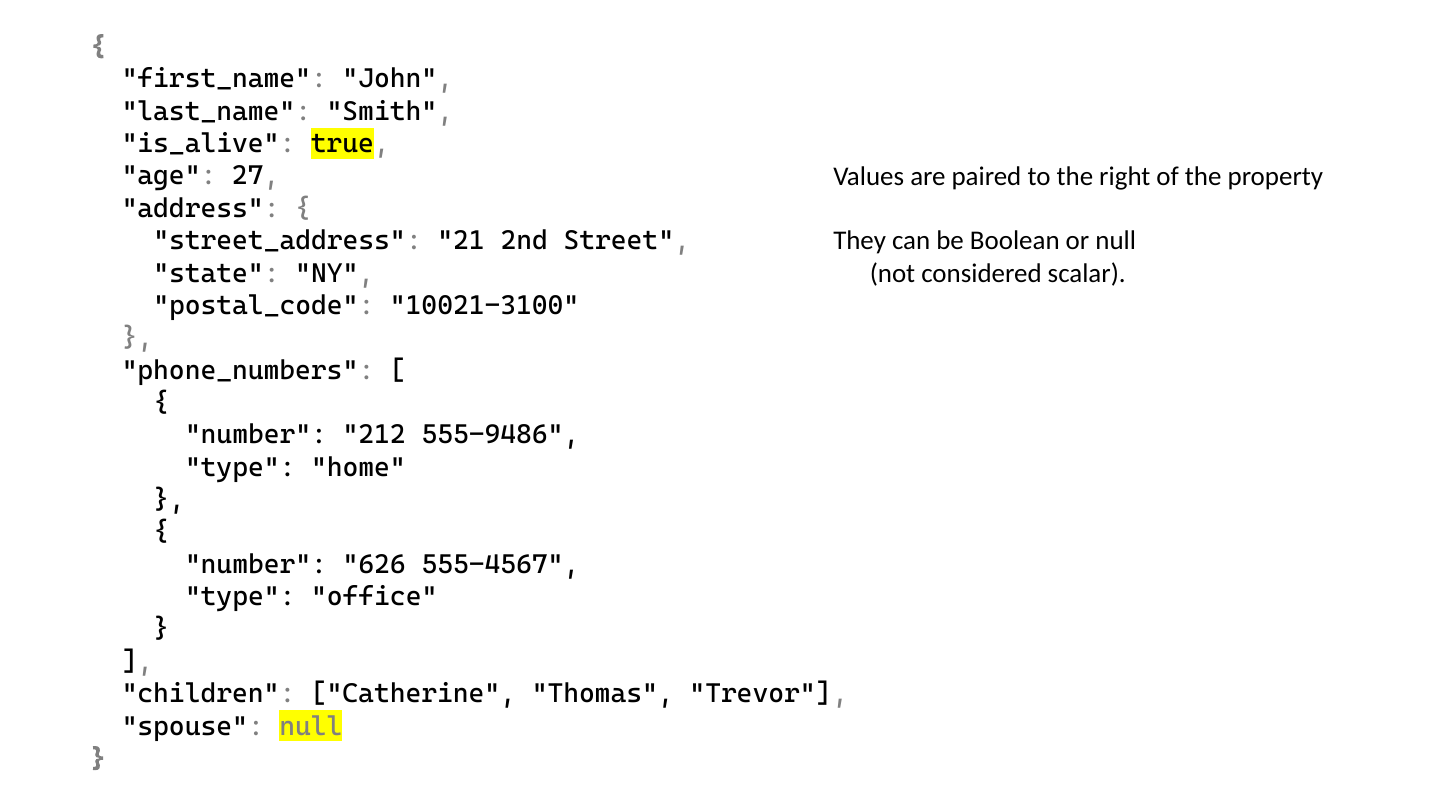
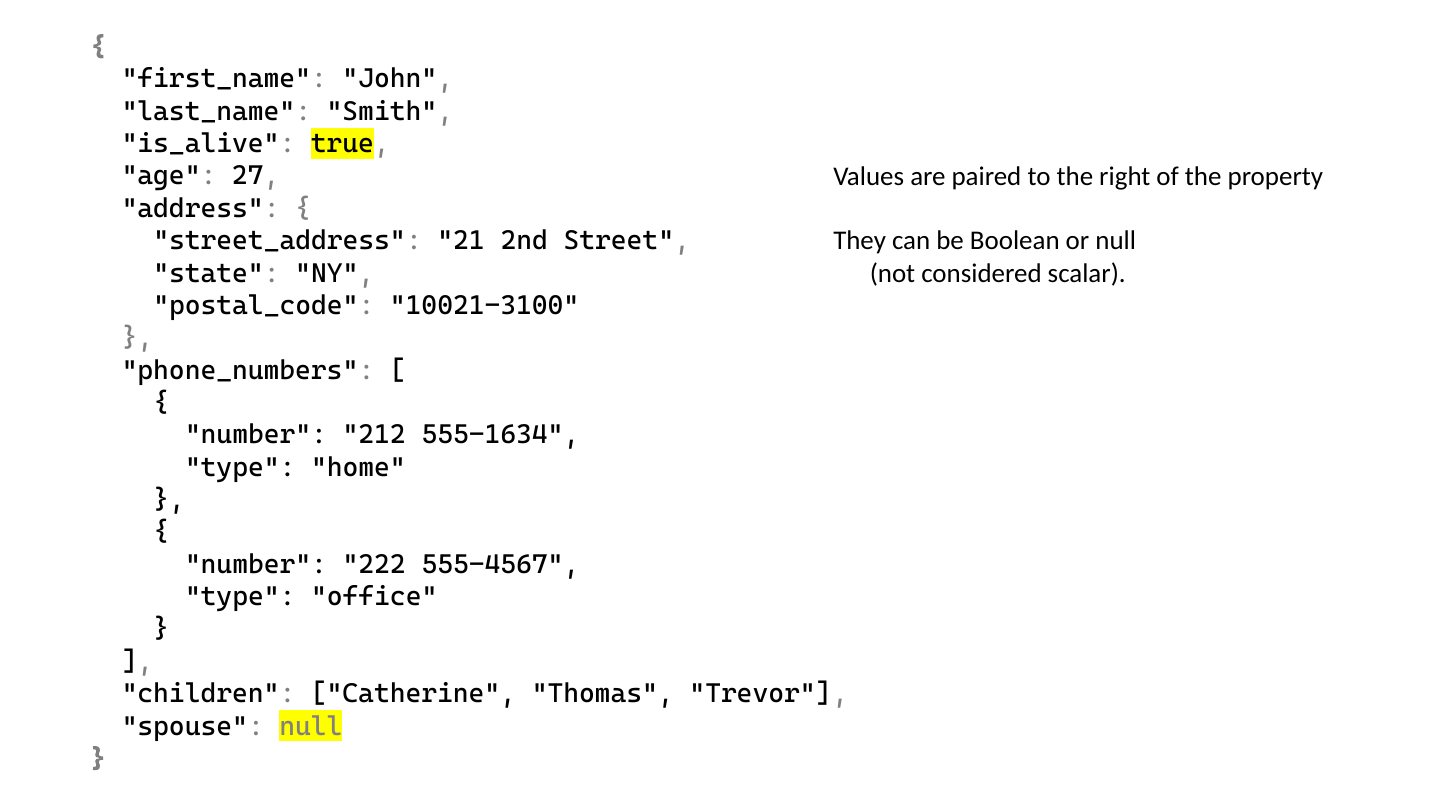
555-9486: 555-9486 -> 555-1634
626: 626 -> 222
